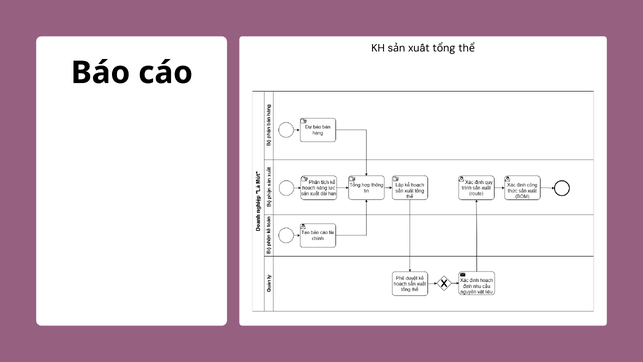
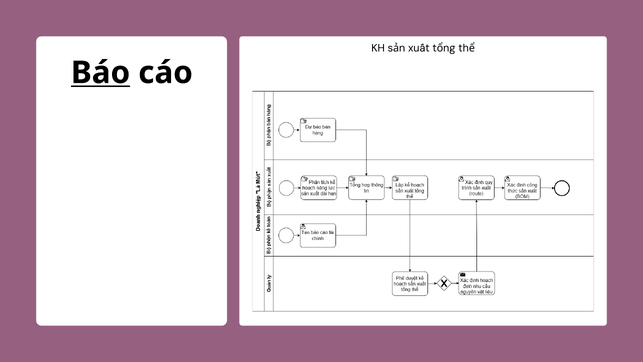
Báo underline: none -> present
